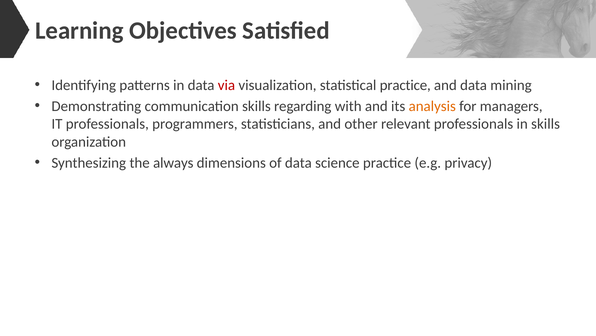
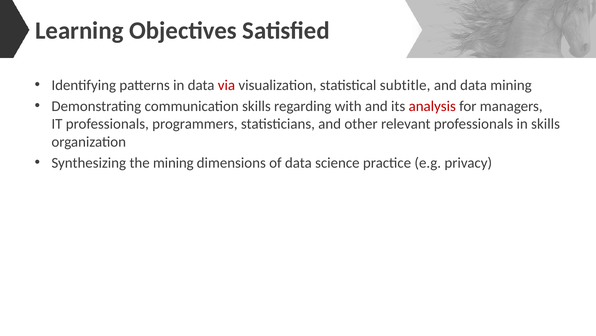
statistical practice: practice -> subtitle
analysis colour: orange -> red
the always: always -> mining
